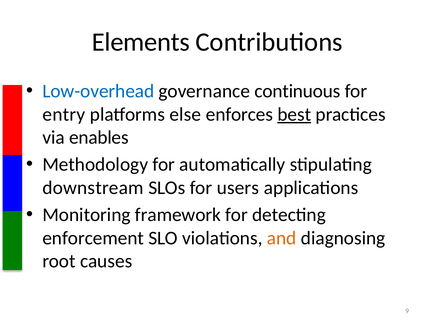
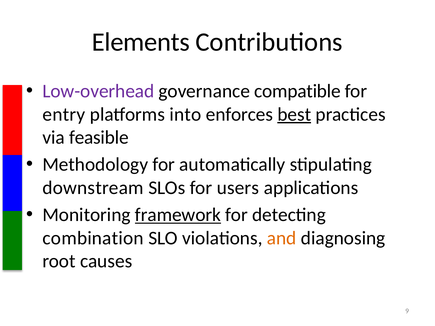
Low-overhead colour: blue -> purple
continuous: continuous -> compatible
else: else -> into
enables: enables -> feasible
framework underline: none -> present
enforcement: enforcement -> combination
